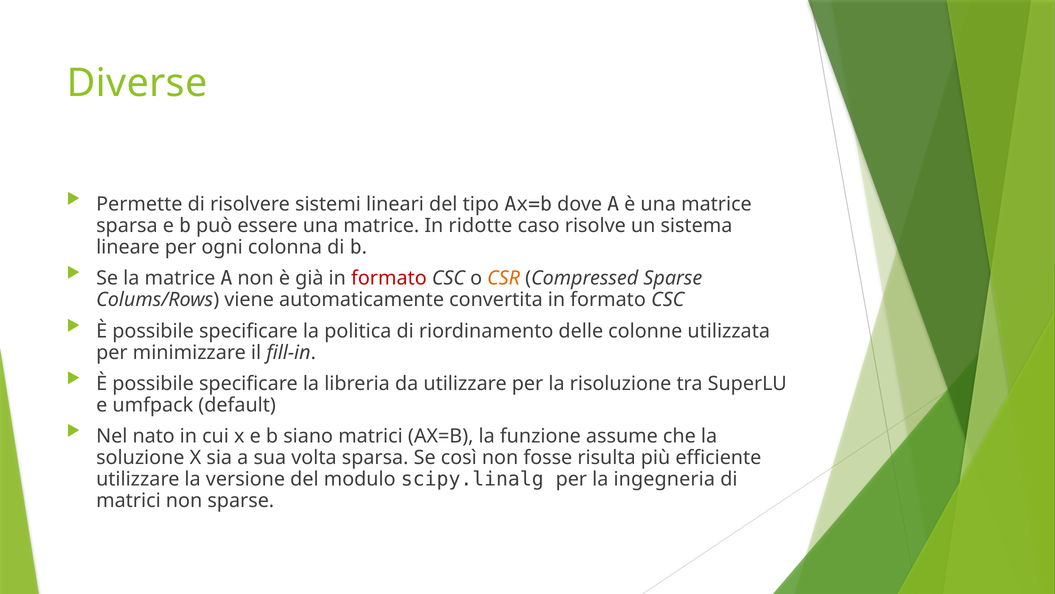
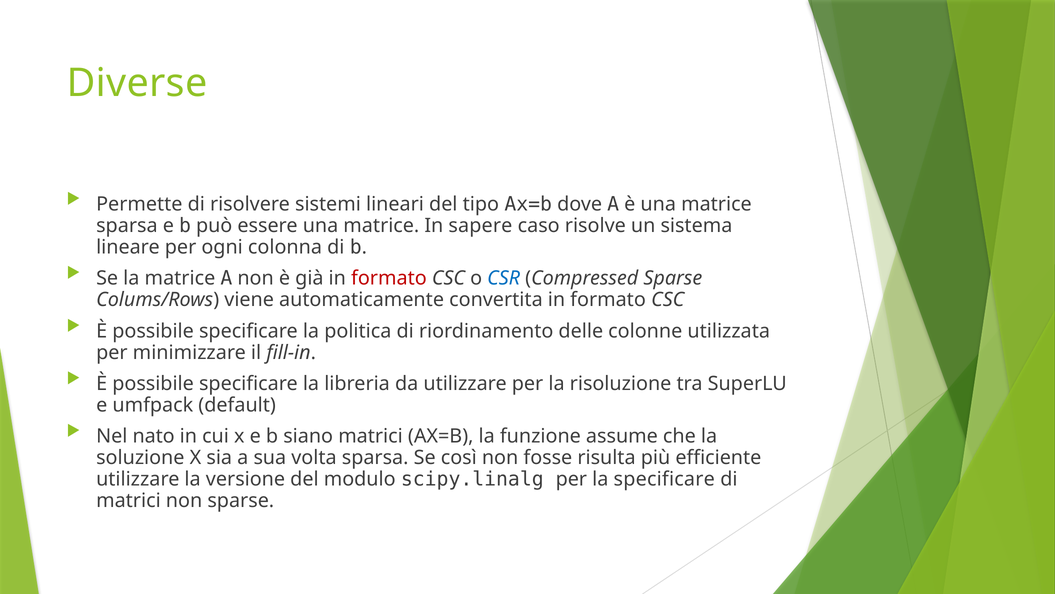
ridotte: ridotte -> sapere
CSR colour: orange -> blue
la ingegneria: ingegneria -> specificare
